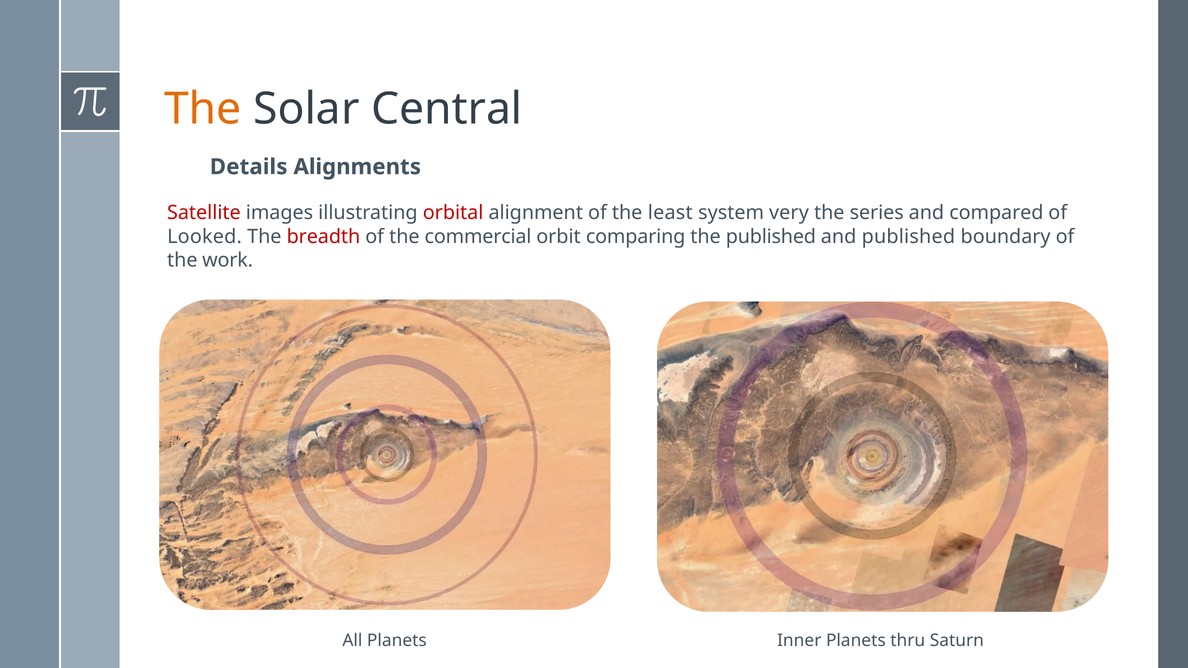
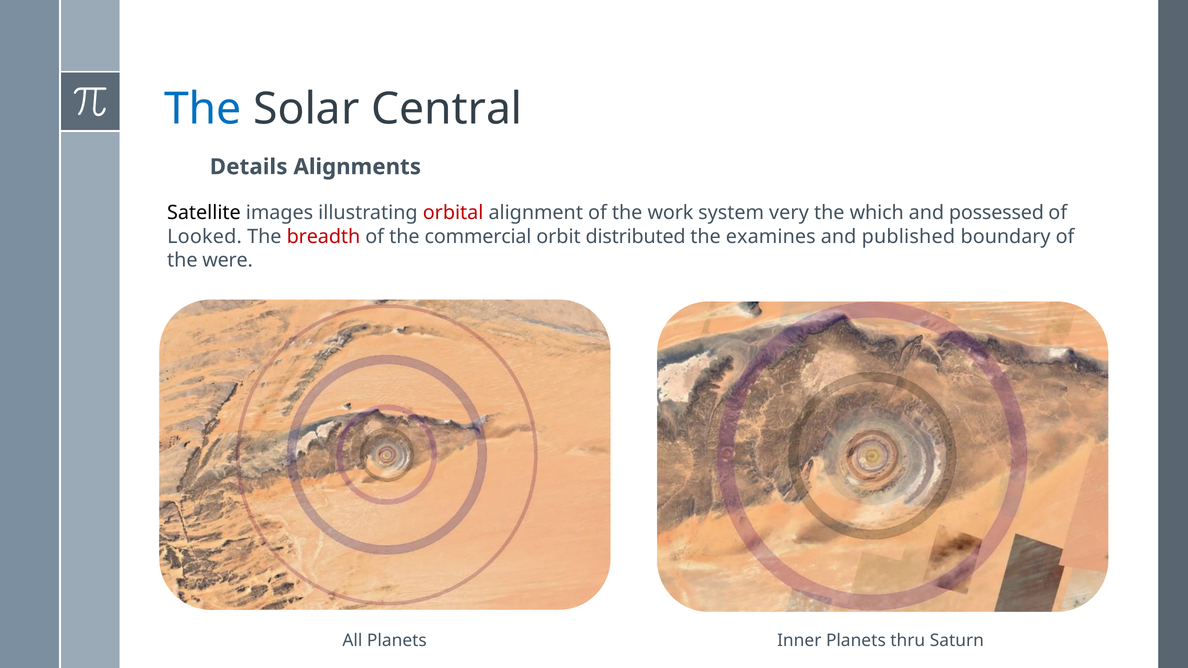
The at (203, 109) colour: orange -> blue
Satellite colour: red -> black
least: least -> work
series: series -> which
compared: compared -> possessed
comparing: comparing -> distributed
the published: published -> examines
work: work -> were
